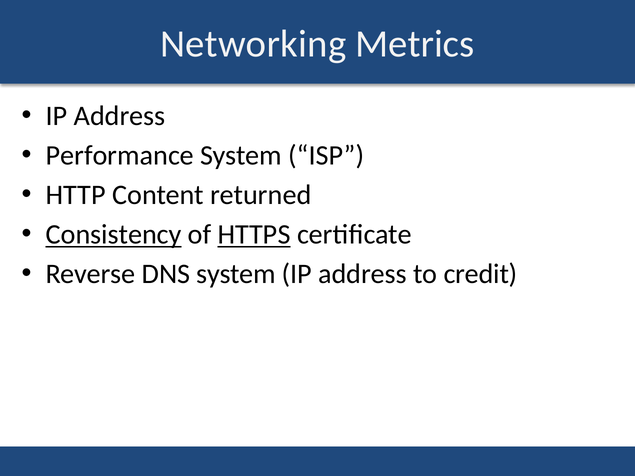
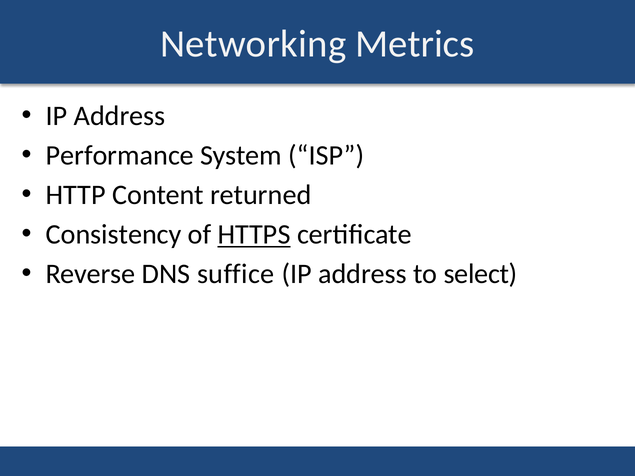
Consistency underline: present -> none
DNS system: system -> suffice
credit: credit -> select
